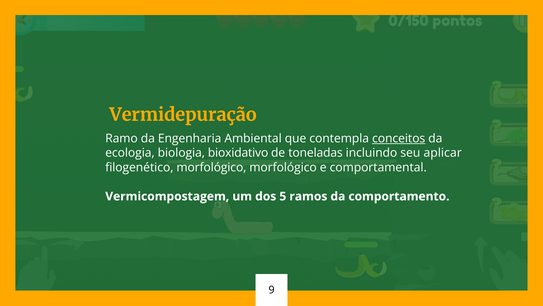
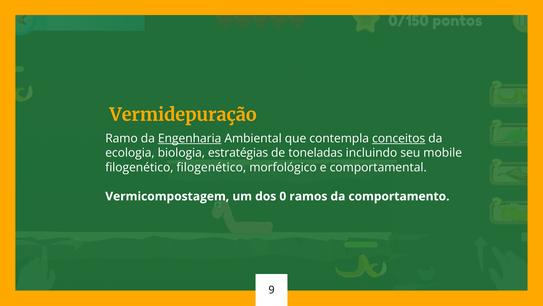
Engenharia underline: none -> present
bioxidativo: bioxidativo -> estratégias
aplicar: aplicar -> mobile
filogenético morfológico: morfológico -> filogenético
5: 5 -> 0
